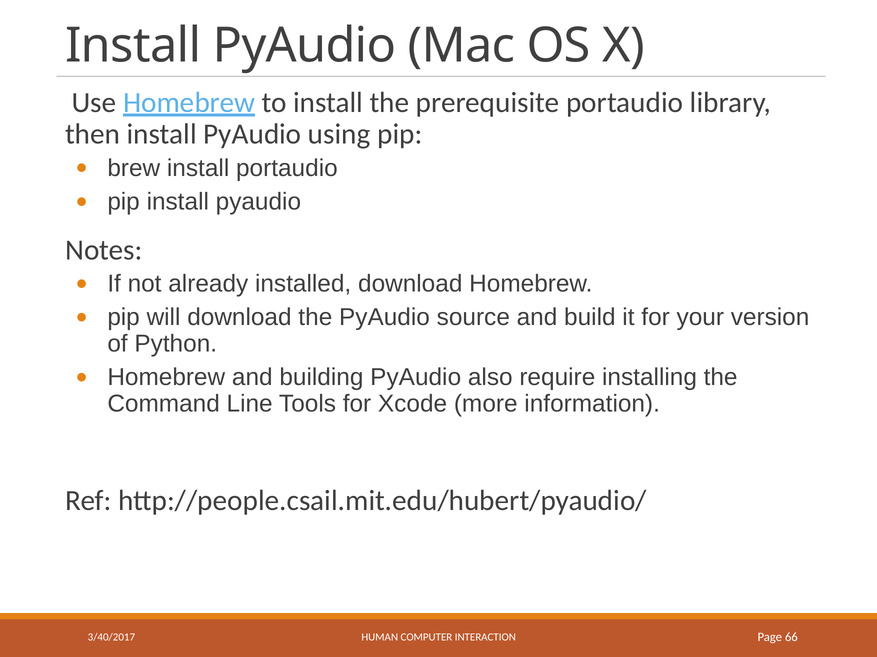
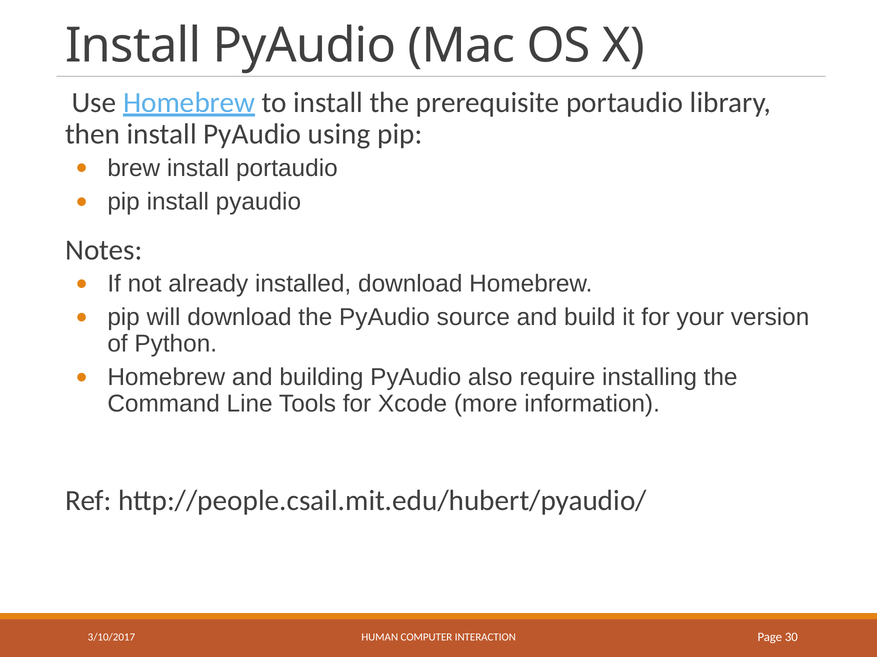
3/40/2017: 3/40/2017 -> 3/10/2017
66: 66 -> 30
